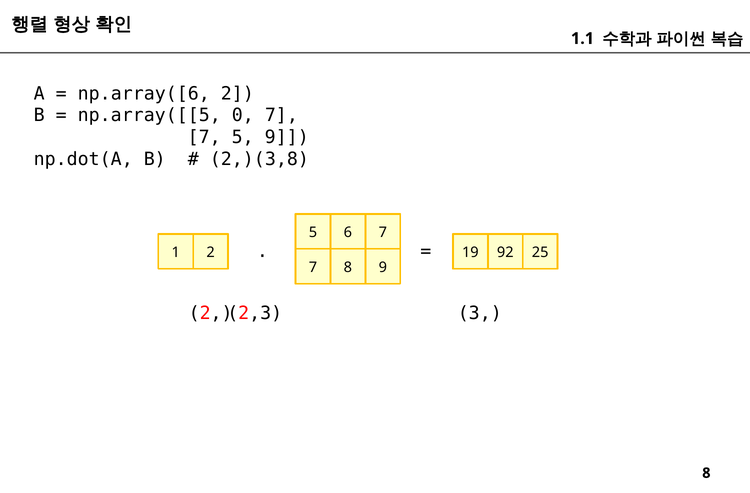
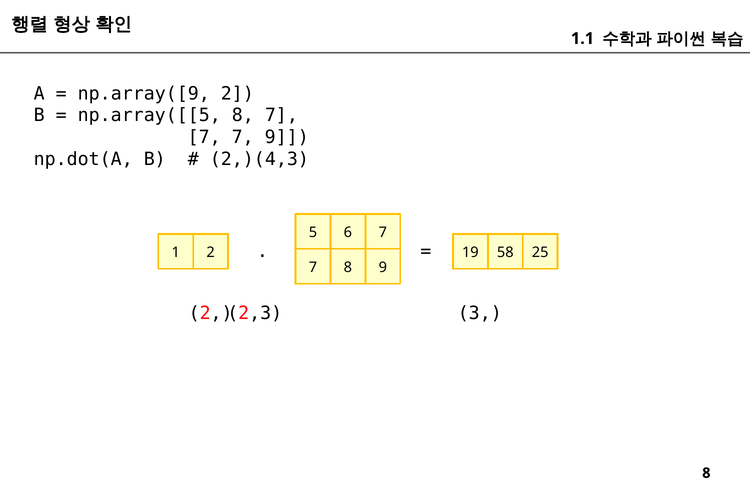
np.array([6: np.array([6 -> np.array([9
np.array([[5 0: 0 -> 8
5 at (243, 137): 5 -> 7
2,)(3,8: 2,)(3,8 -> 2,)(4,3
92: 92 -> 58
